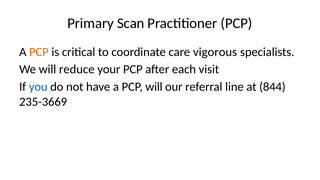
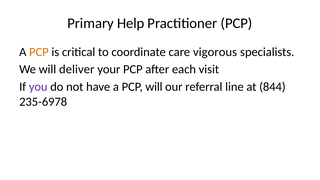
Scan: Scan -> Help
reduce: reduce -> deliver
you colour: blue -> purple
235-3669: 235-3669 -> 235-6978
